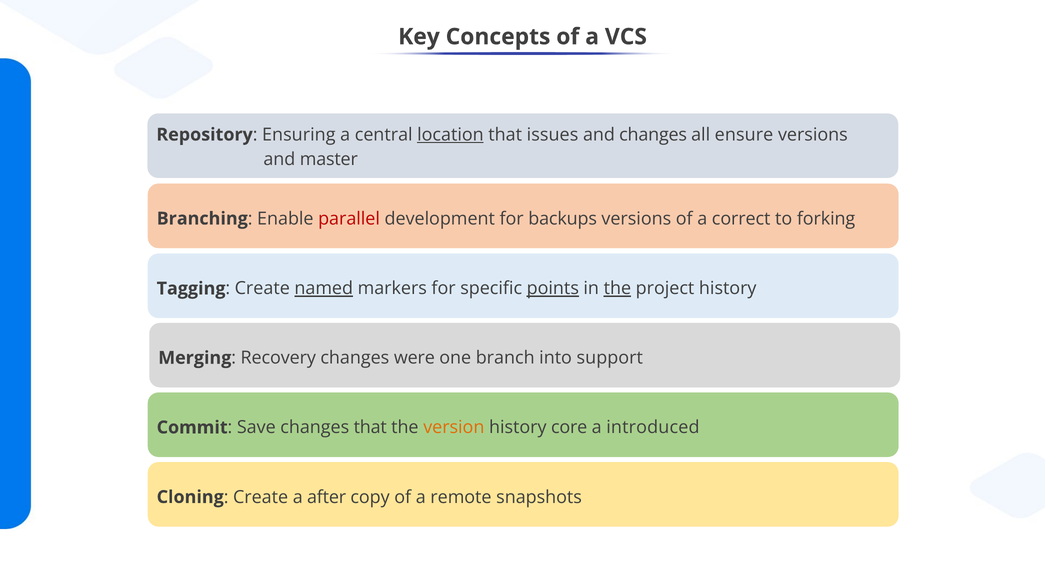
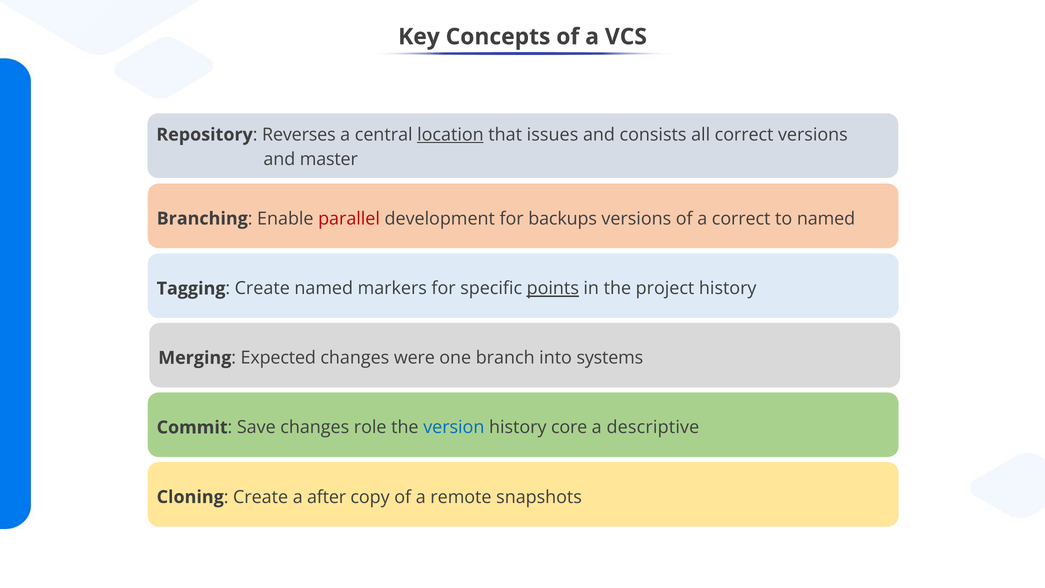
Ensuring: Ensuring -> Reverses
and changes: changes -> consists
all ensure: ensure -> correct
to forking: forking -> named
named at (324, 288) underline: present -> none
the at (617, 288) underline: present -> none
Recovery: Recovery -> Expected
support: support -> systems
changes that: that -> role
version colour: orange -> blue
introduced: introduced -> descriptive
